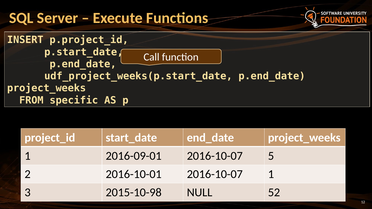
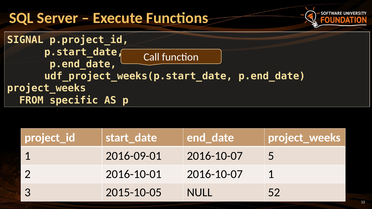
INSERT: INSERT -> SIGNAL
2015-10-98: 2015-10-98 -> 2015-10-05
